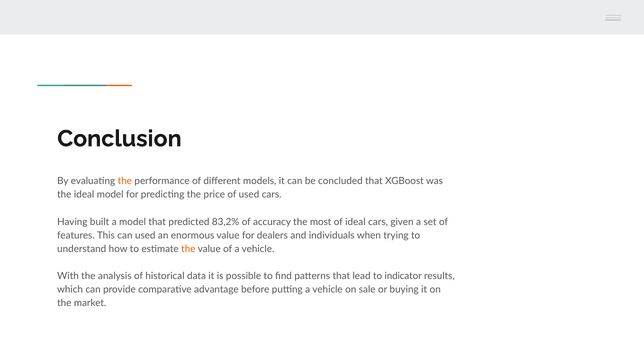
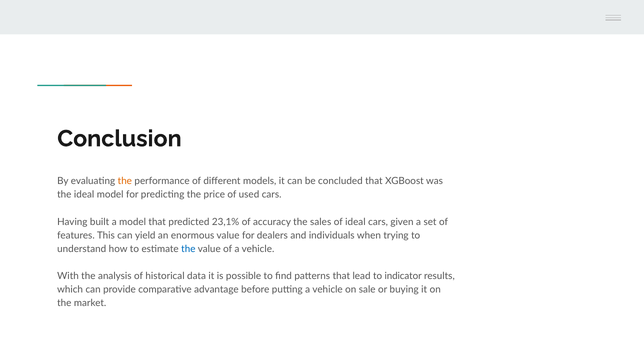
83,2%: 83,2% -> 23,1%
most: most -> sales
can used: used -> yield
the at (188, 249) colour: orange -> blue
